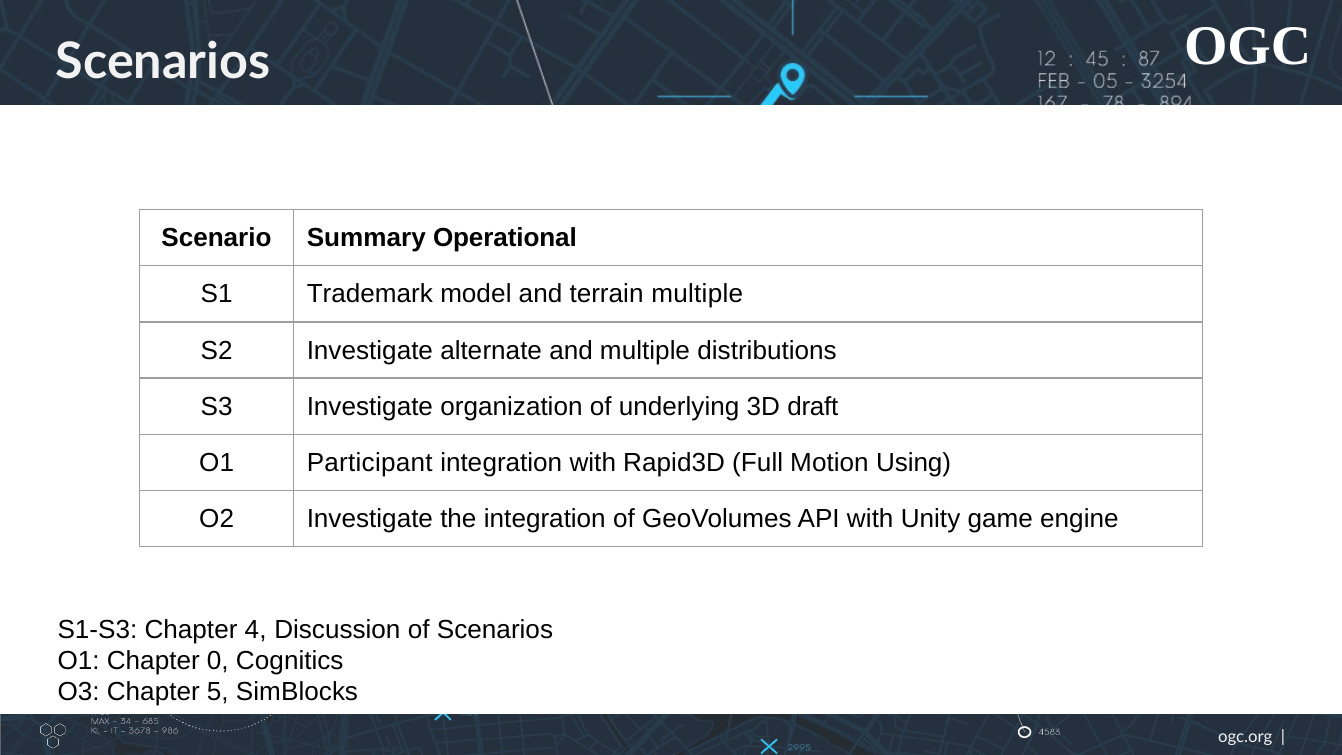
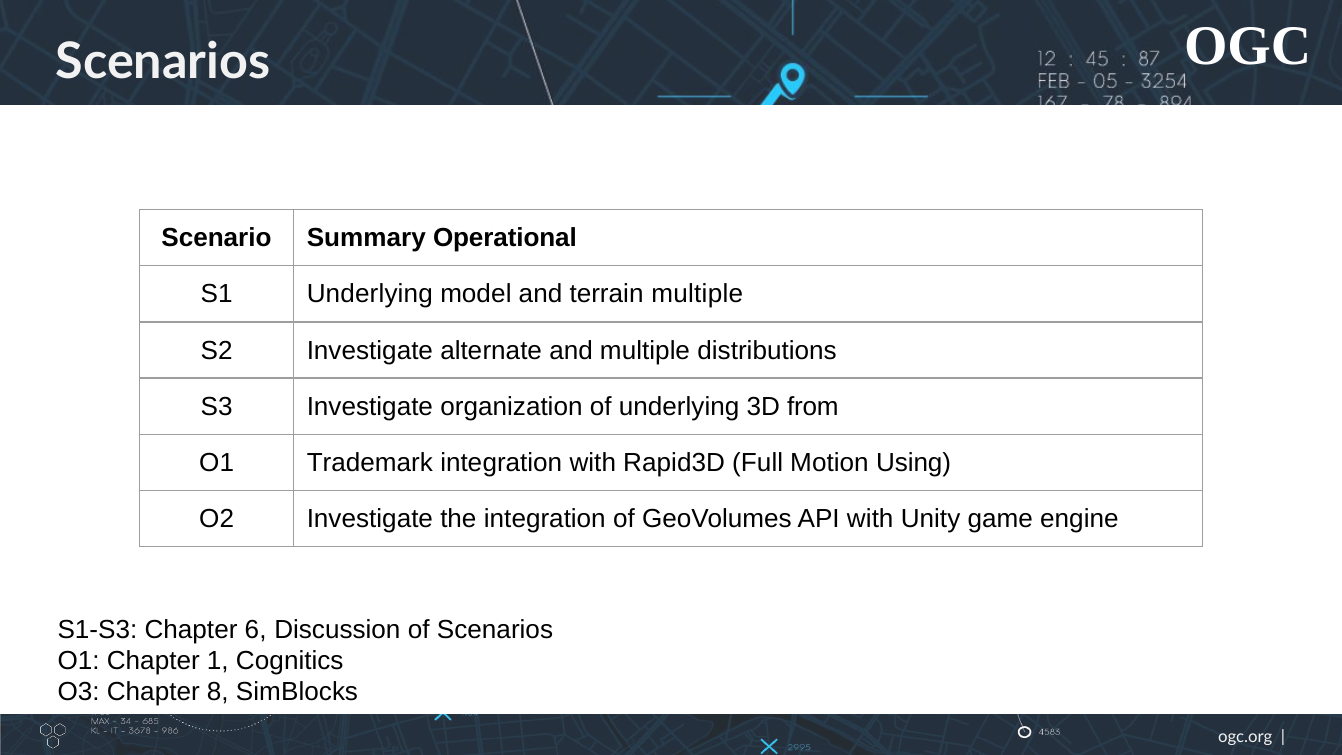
S1 Trademark: Trademark -> Underlying
draft: draft -> from
Participant: Participant -> Trademark
4: 4 -> 6
0: 0 -> 1
5: 5 -> 8
